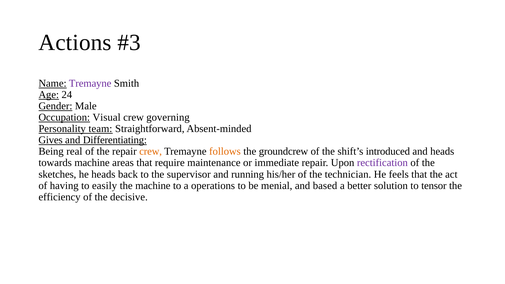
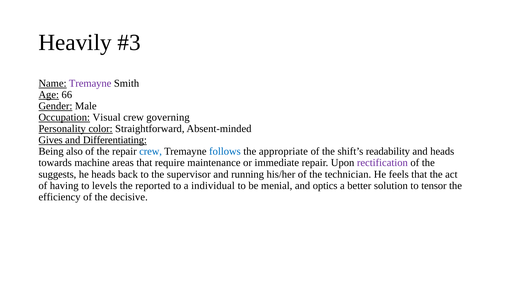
Actions: Actions -> Heavily
24: 24 -> 66
team: team -> color
real: real -> also
crew at (151, 152) colour: orange -> blue
follows colour: orange -> blue
groundcrew: groundcrew -> appropriate
introduced: introduced -> readability
sketches: sketches -> suggests
easily: easily -> levels
the machine: machine -> reported
operations: operations -> individual
based: based -> optics
